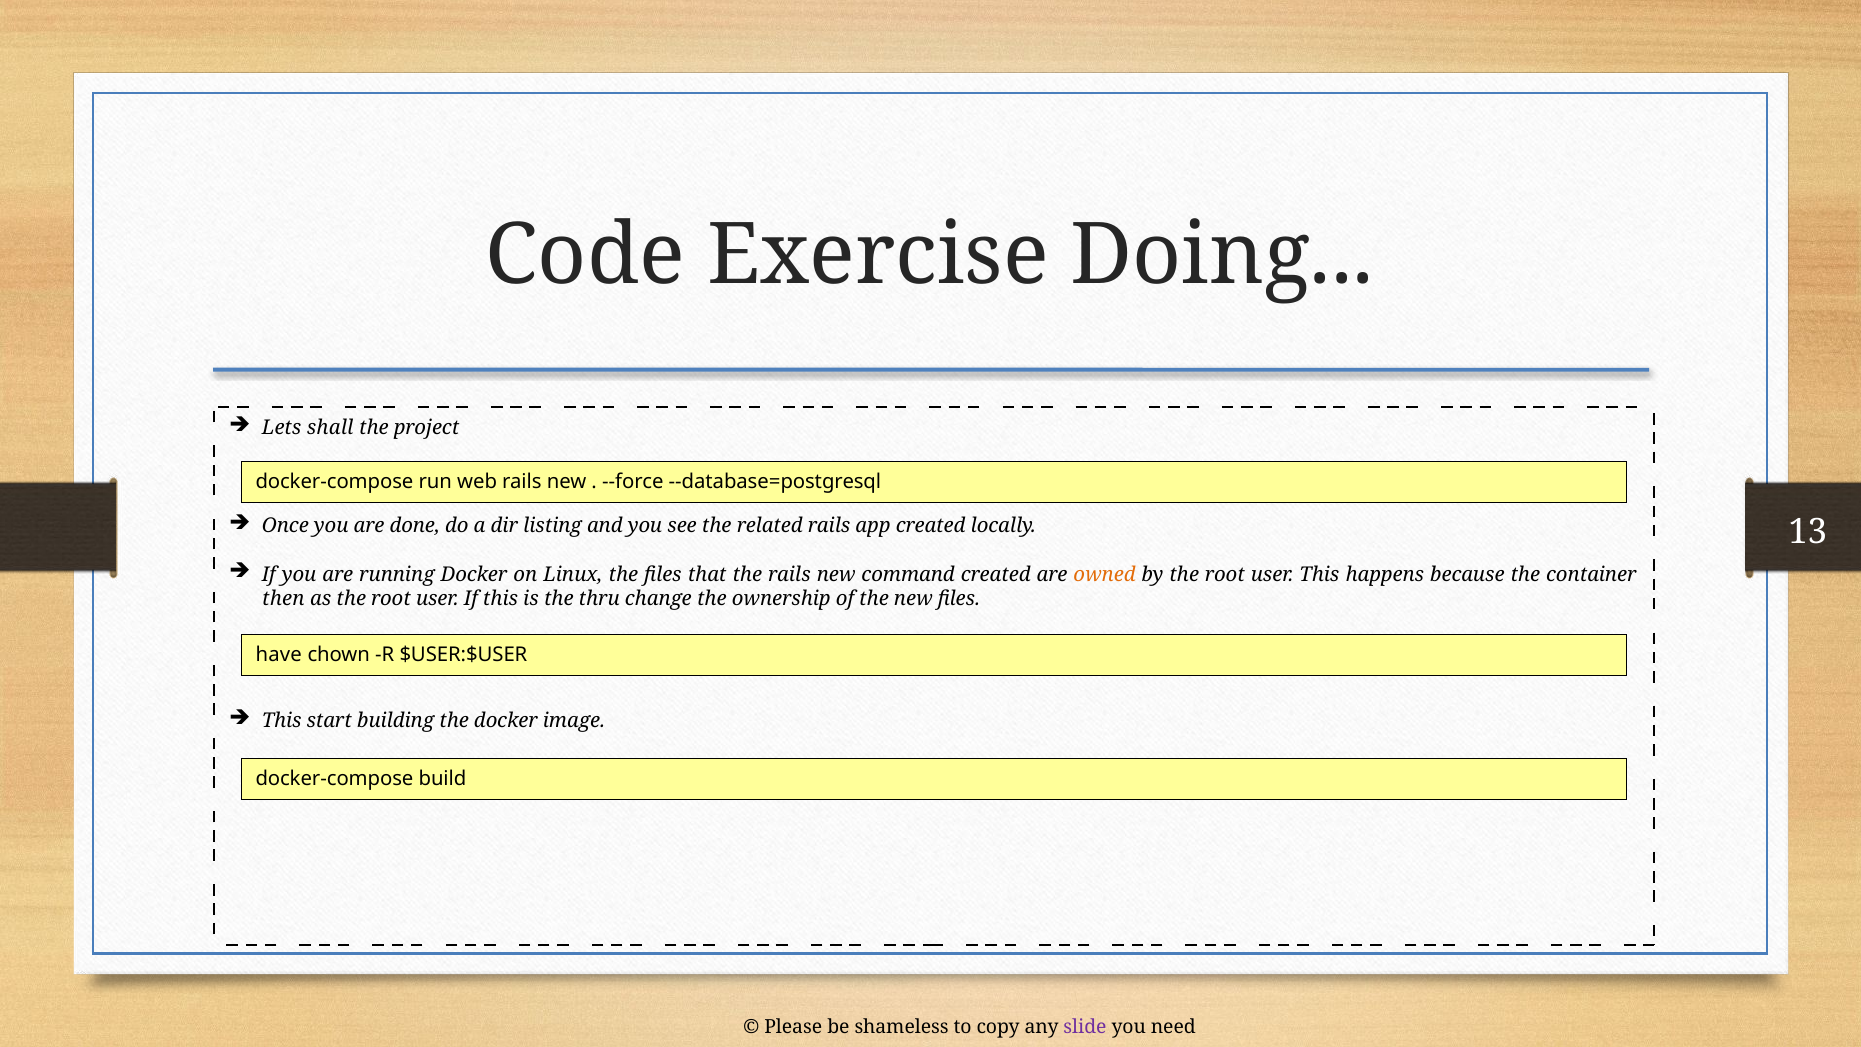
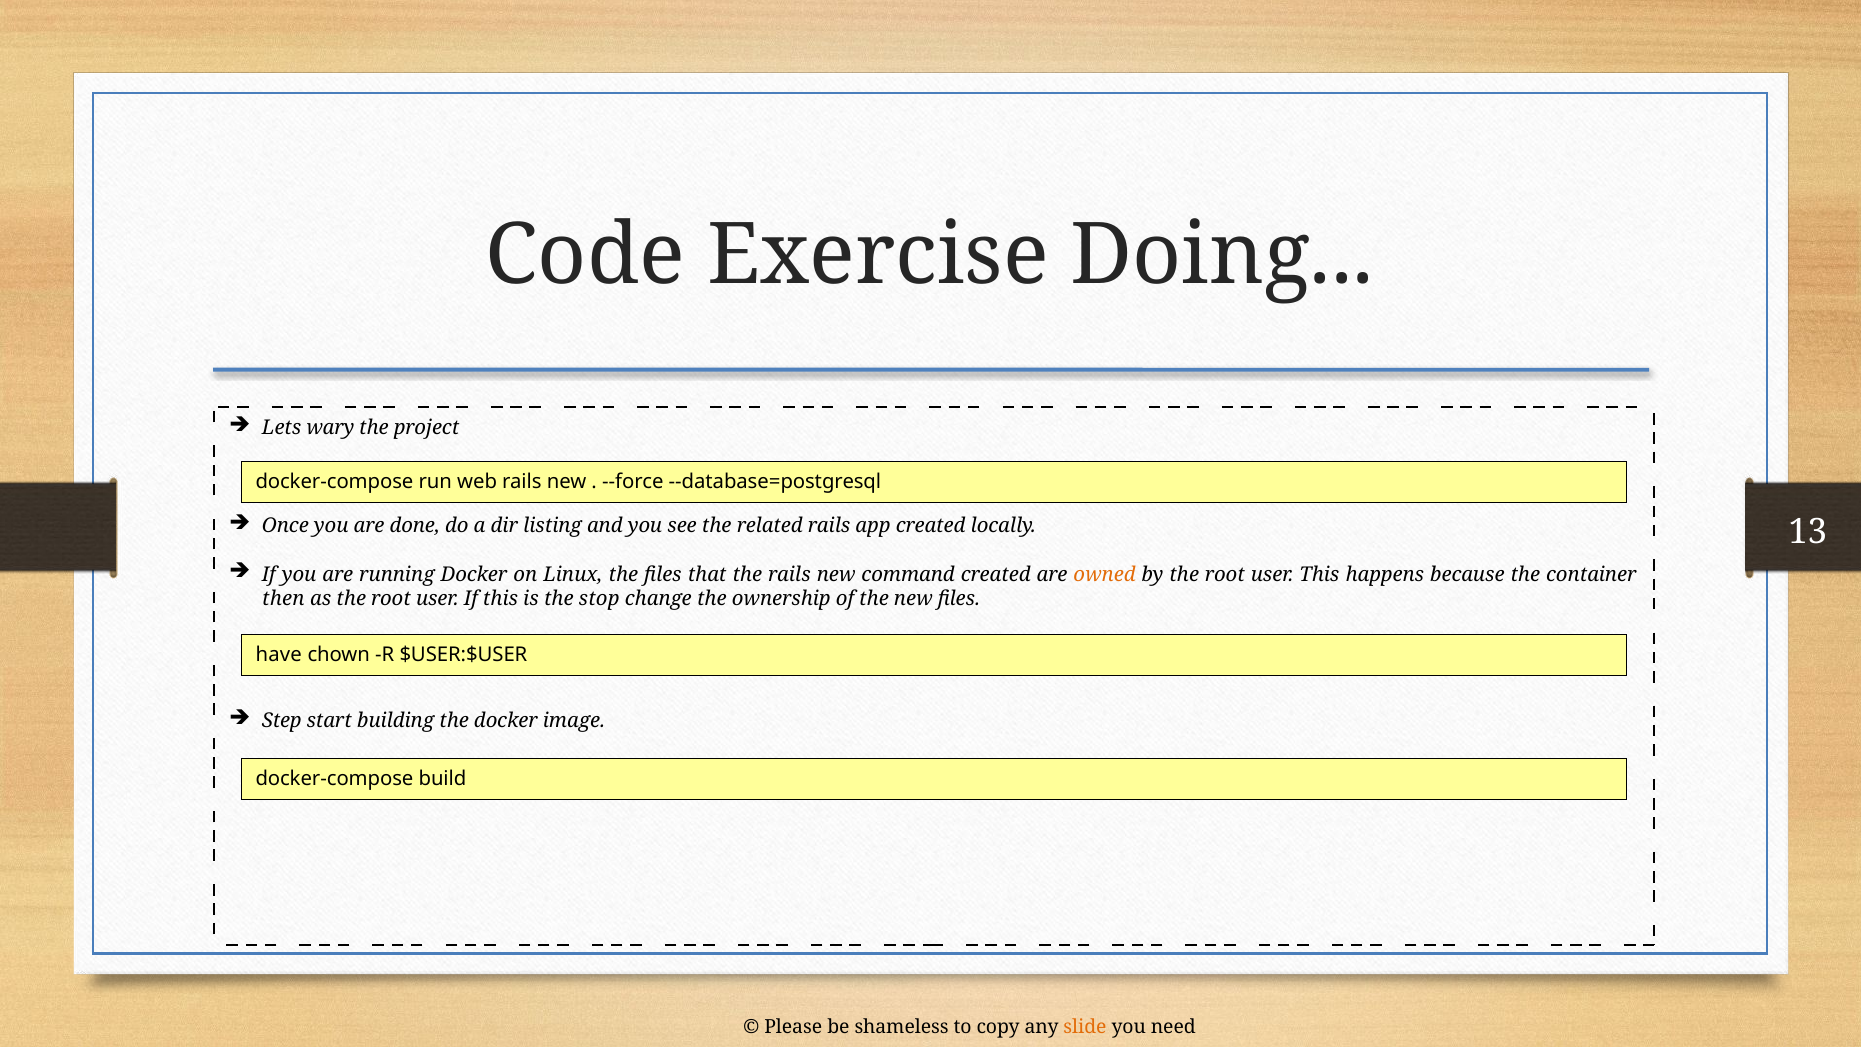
shall: shall -> wary
thru: thru -> stop
This at (282, 721): This -> Step
slide colour: purple -> orange
